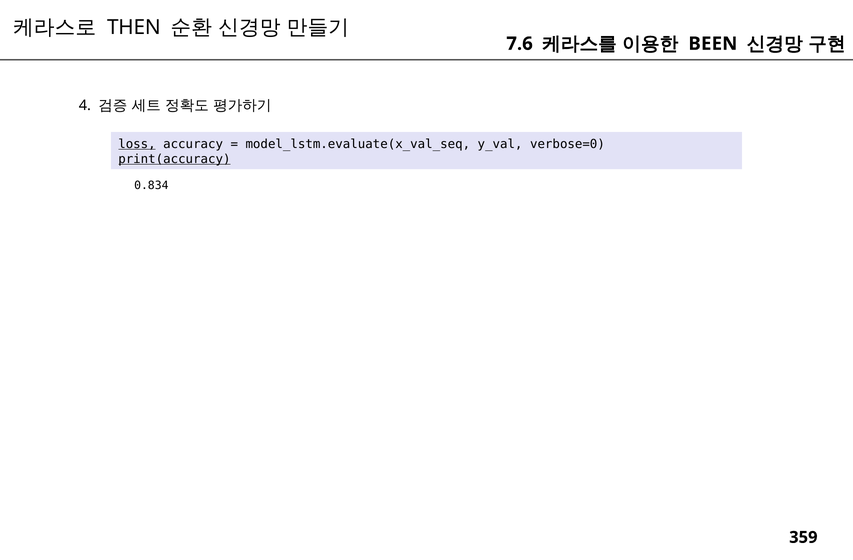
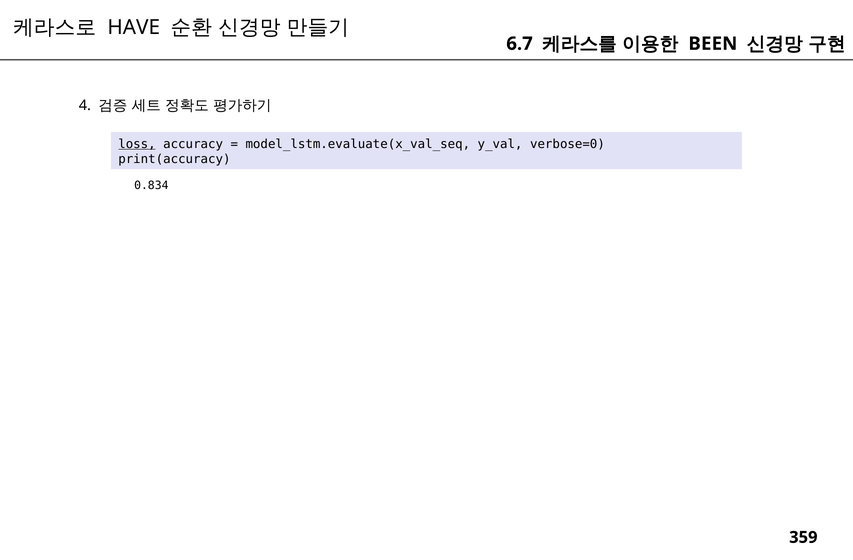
THEN: THEN -> HAVE
7.6: 7.6 -> 6.7
print(accuracy underline: present -> none
